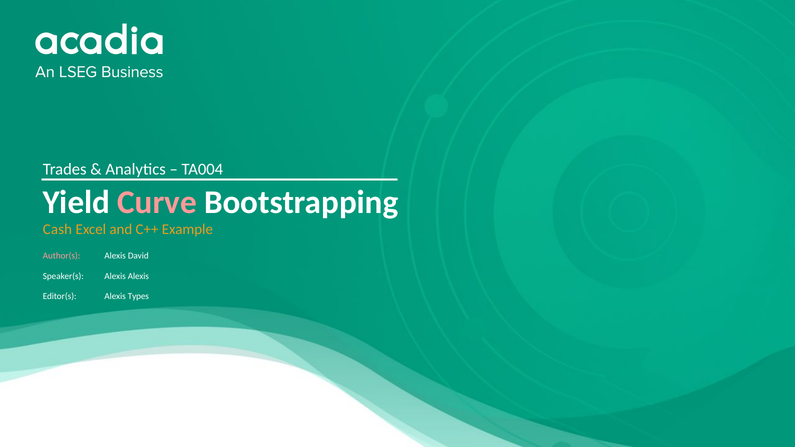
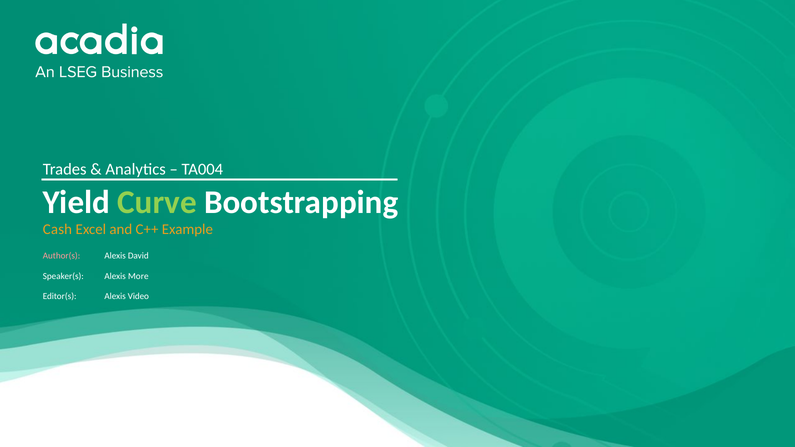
Curve colour: pink -> light green
Alexis Alexis: Alexis -> More
Types: Types -> Video
